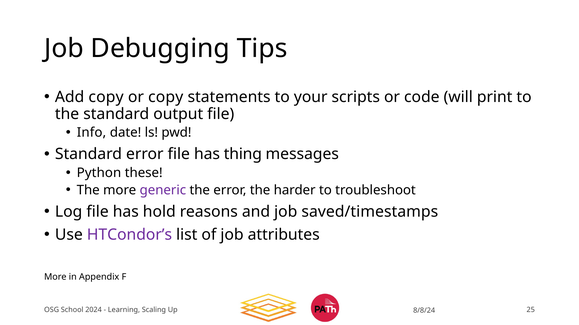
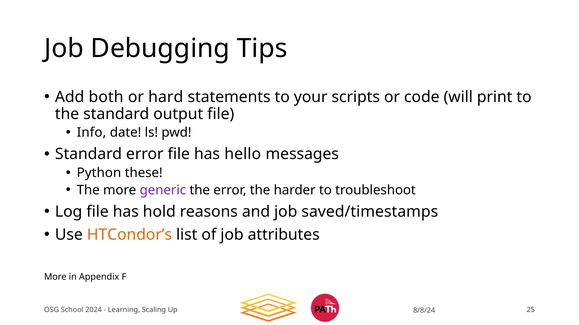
Add copy: copy -> both
or copy: copy -> hard
thing: thing -> hello
HTCondor’s colour: purple -> orange
